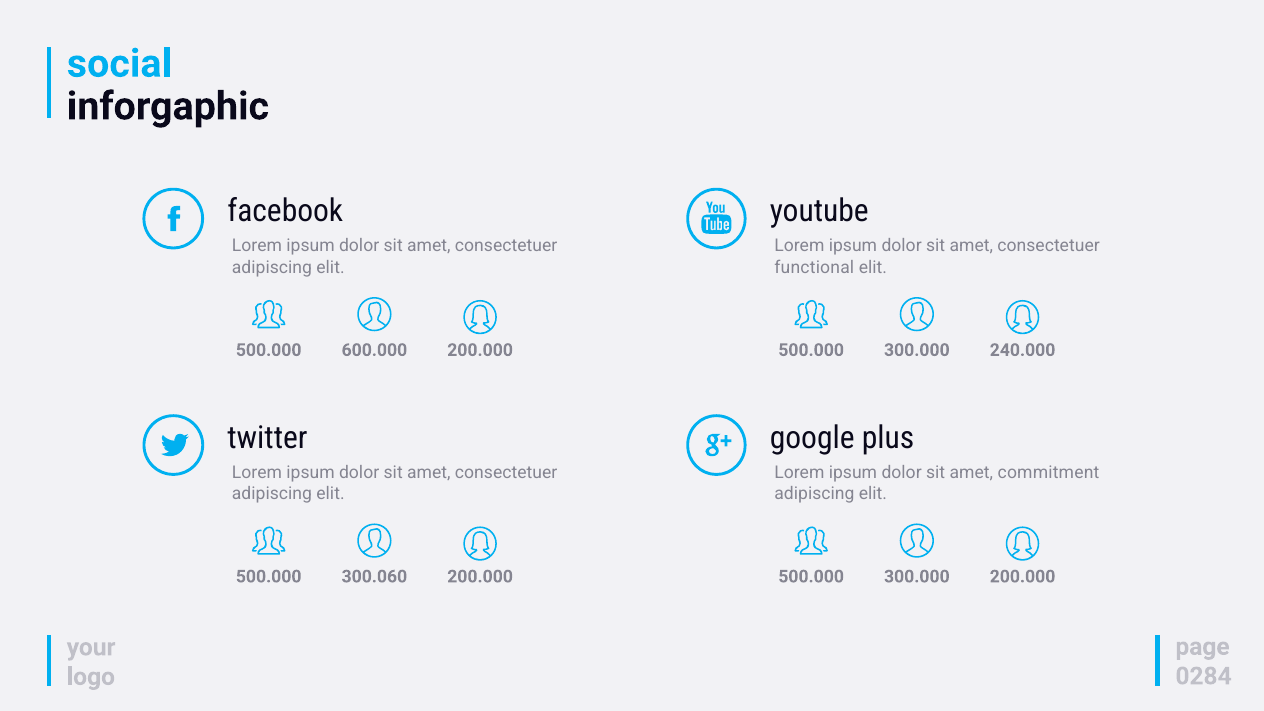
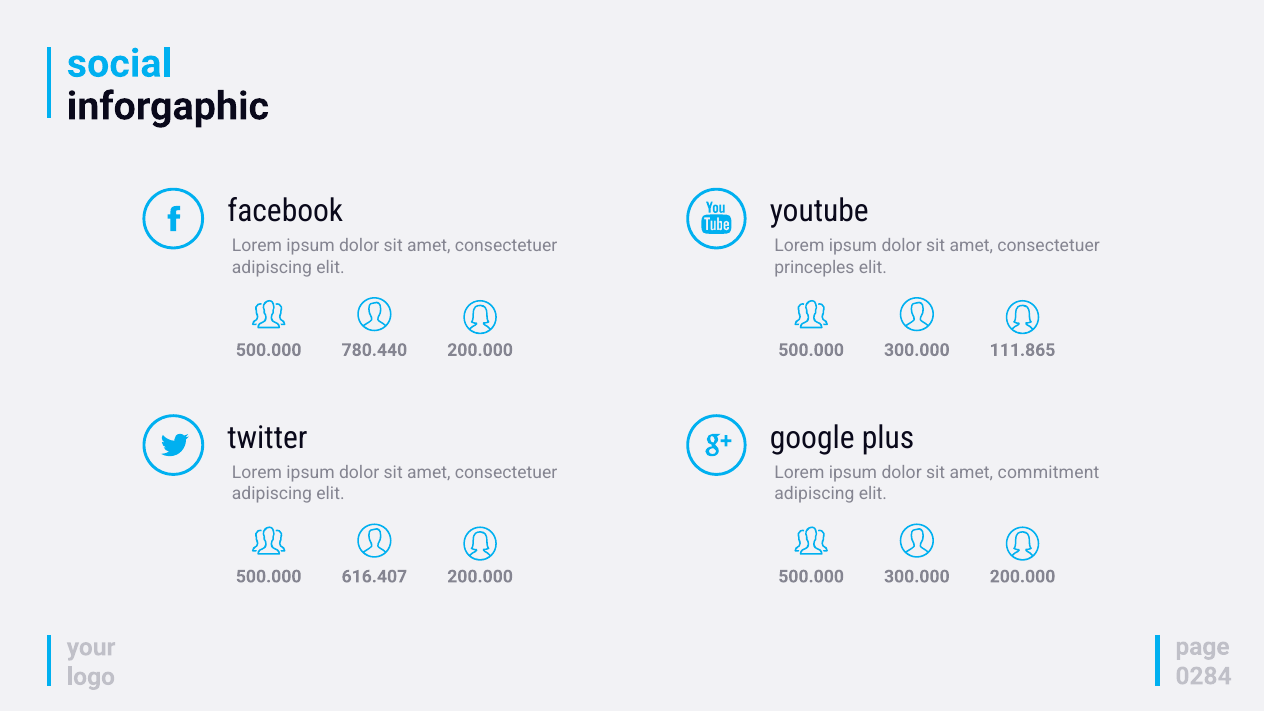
functional: functional -> princeples
600.000: 600.000 -> 780.440
240.000: 240.000 -> 111.865
300.060: 300.060 -> 616.407
